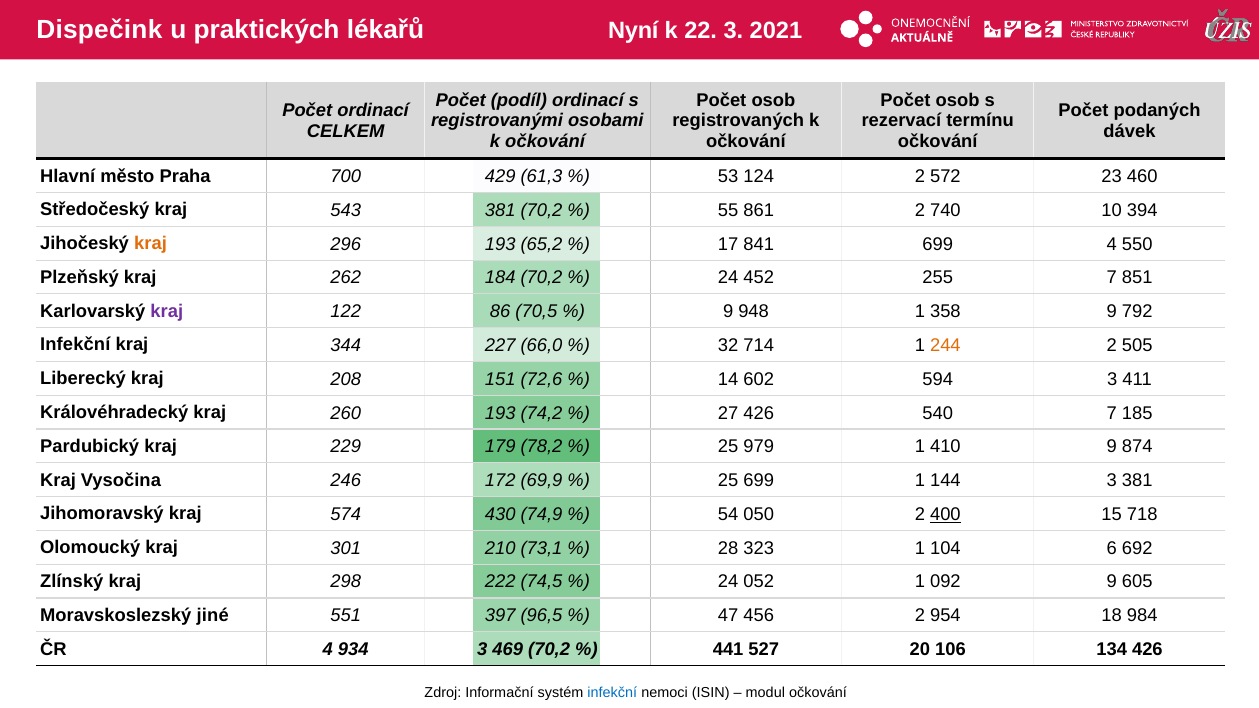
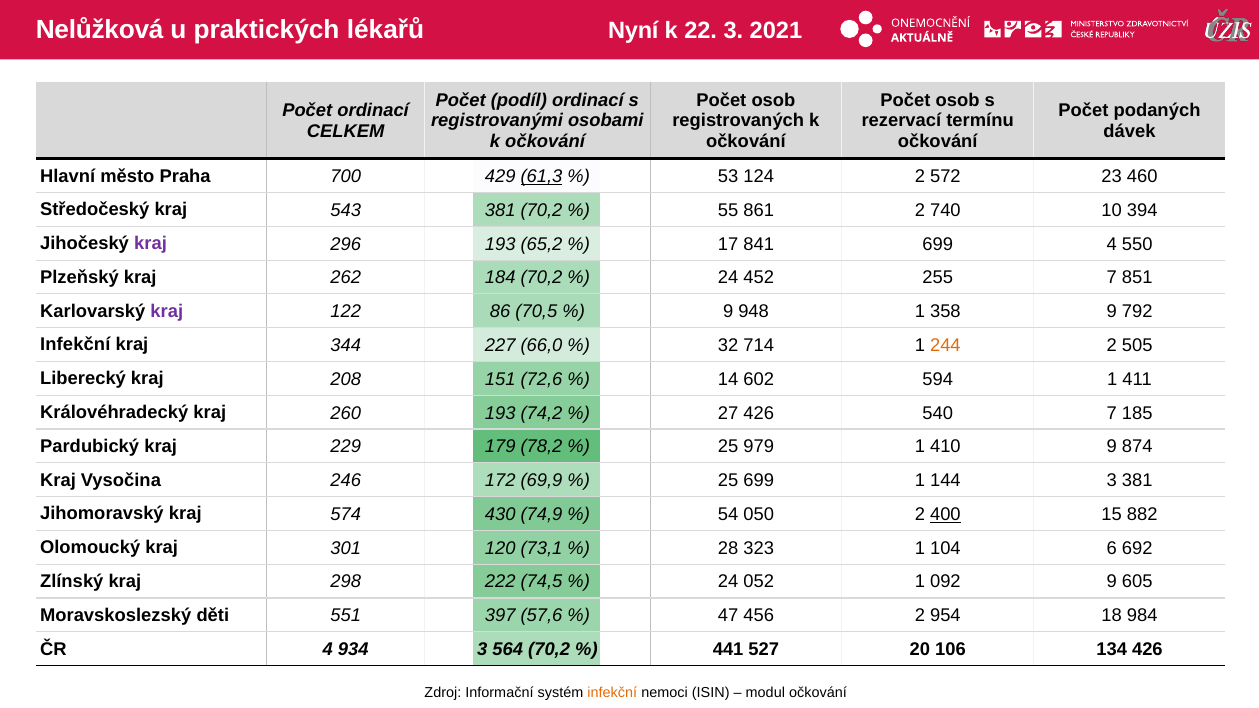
Dispečink: Dispečink -> Nelůžková
61,3 underline: none -> present
kraj at (150, 244) colour: orange -> purple
594 3: 3 -> 1
718: 718 -> 882
210: 210 -> 120
jiné: jiné -> děti
96,5: 96,5 -> 57,6
469: 469 -> 564
infekční at (612, 693) colour: blue -> orange
